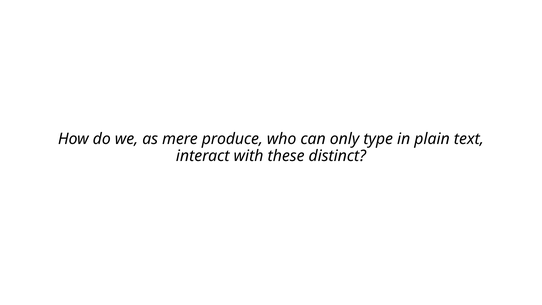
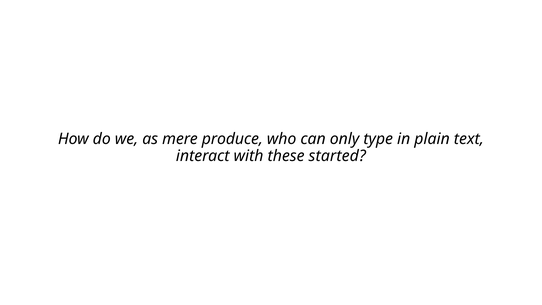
distinct: distinct -> started
